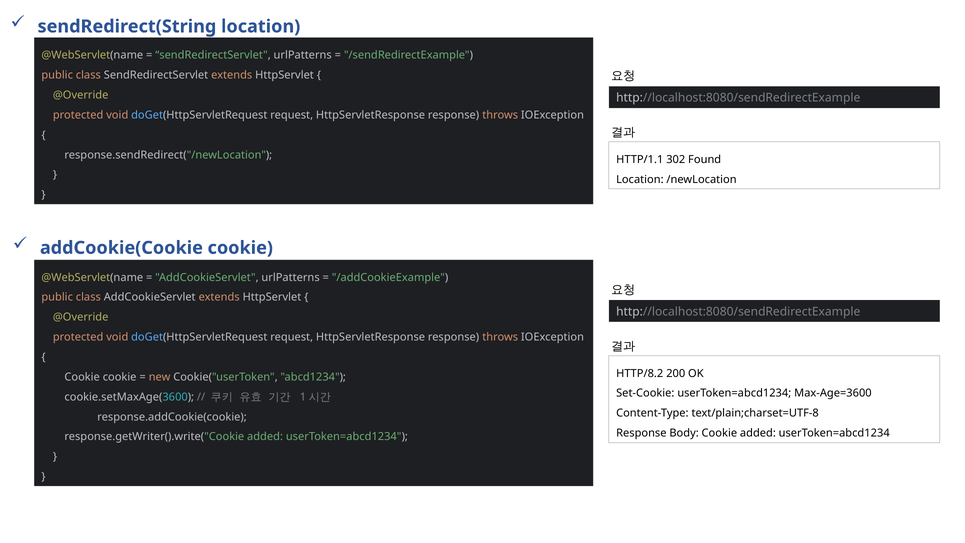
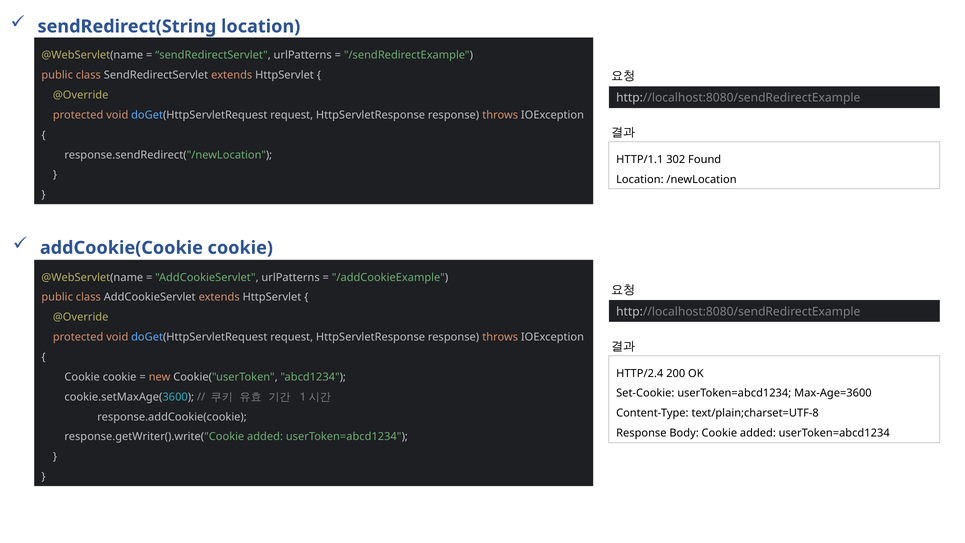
HTTP/8.2: HTTP/8.2 -> HTTP/2.4
